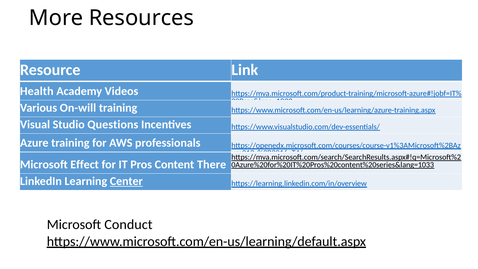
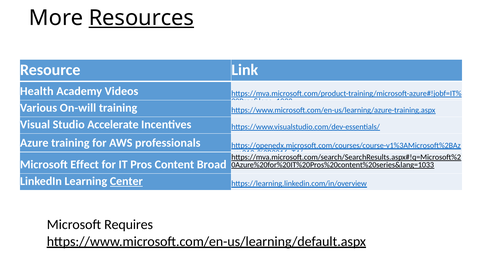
Resources underline: none -> present
Questions: Questions -> Accelerate
There: There -> Broad
Conduct: Conduct -> Requires
